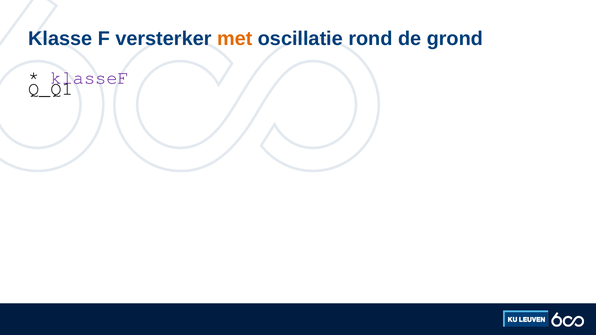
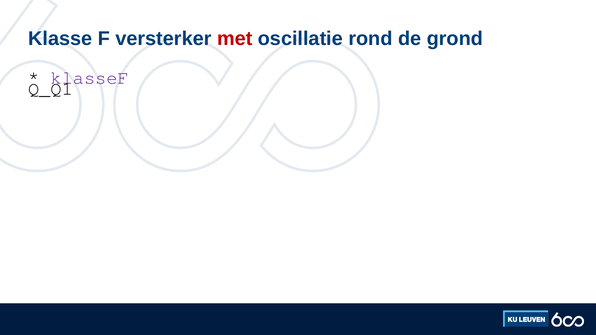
met colour: orange -> red
